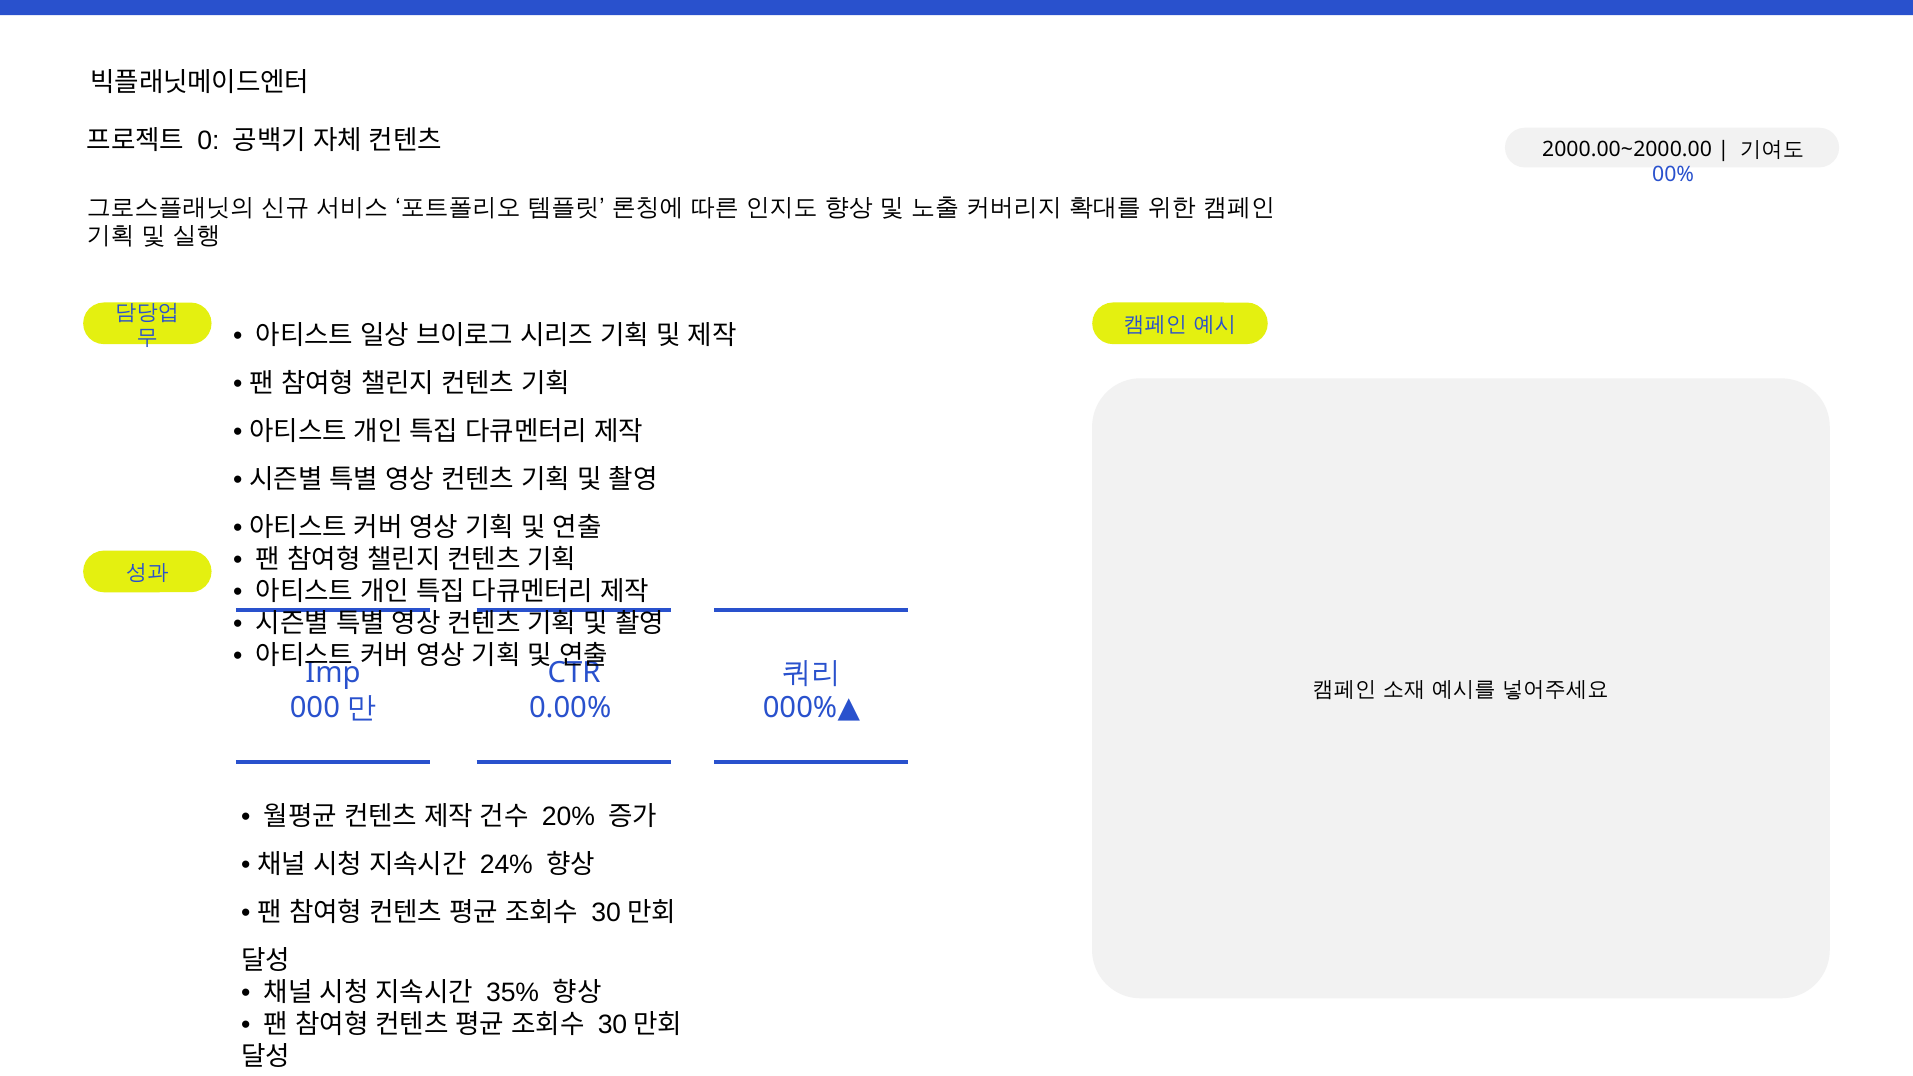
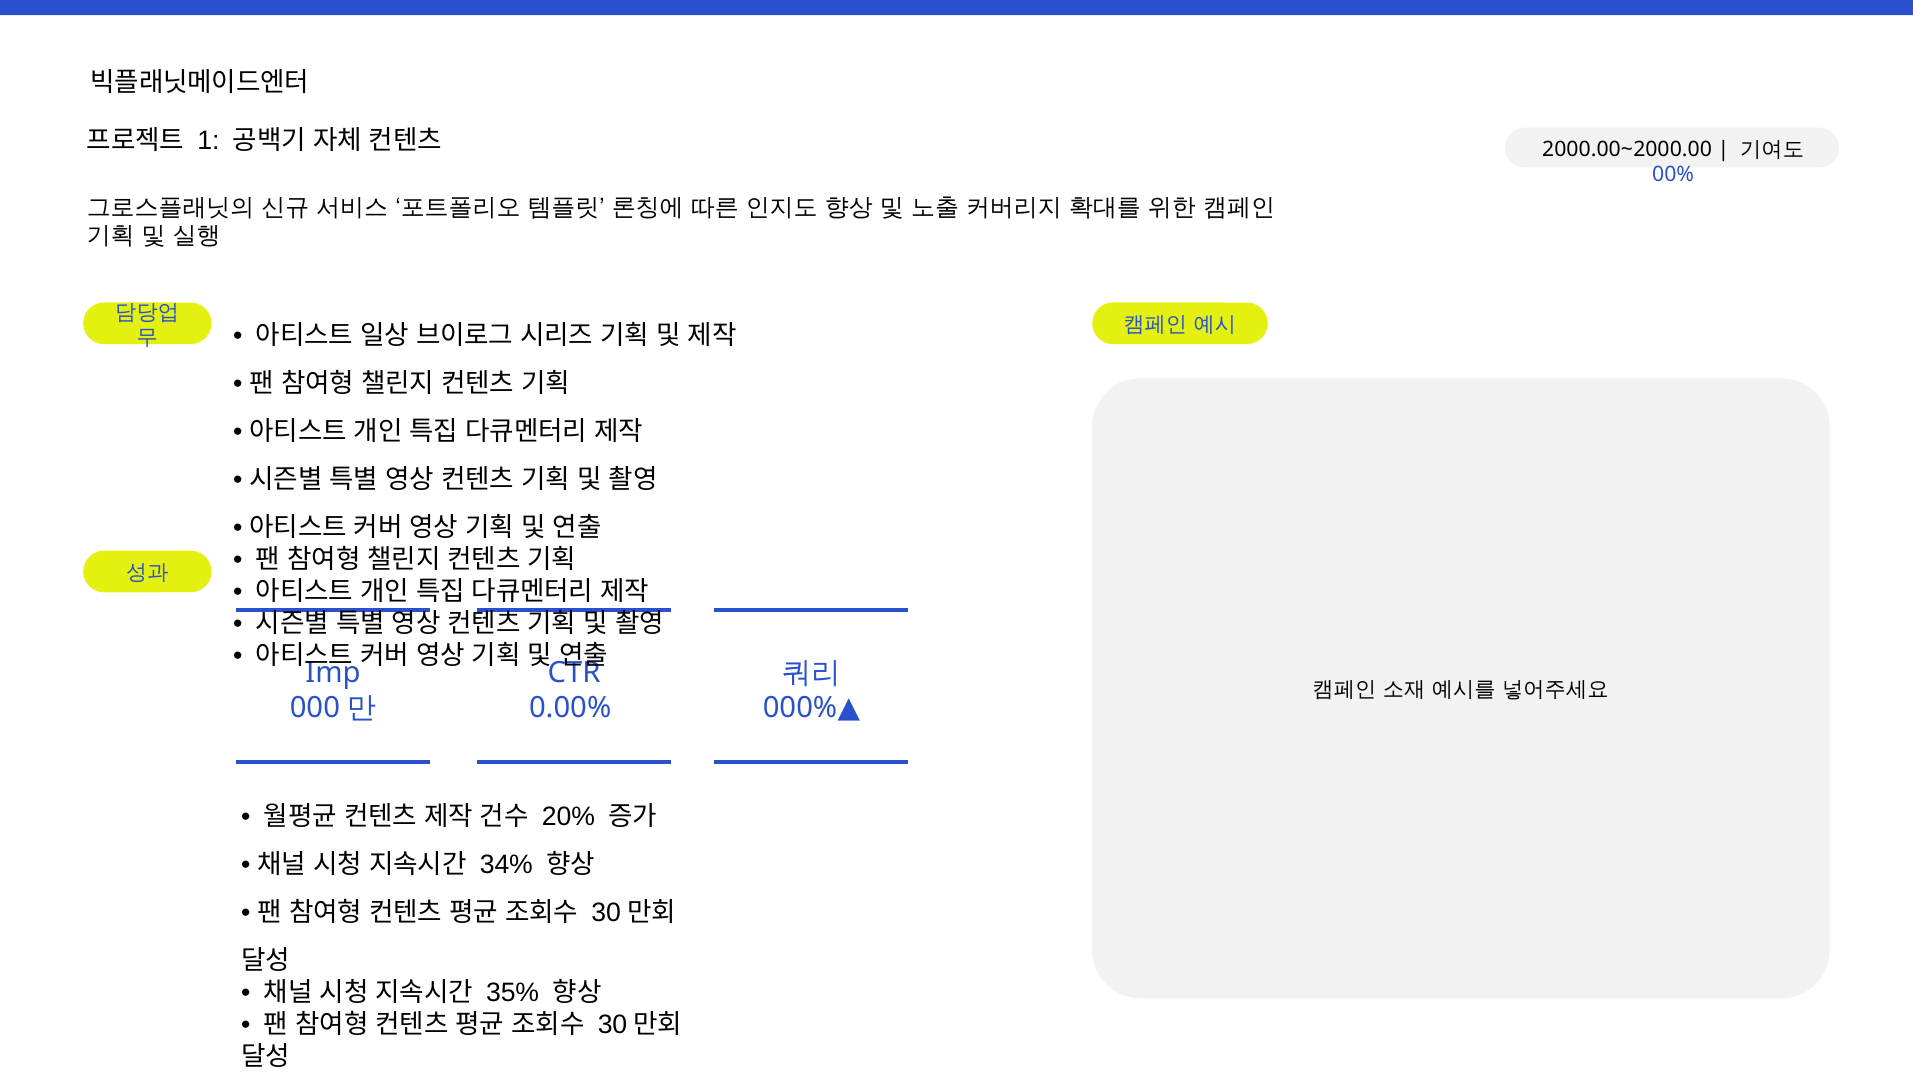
0: 0 -> 1
24%: 24% -> 34%
